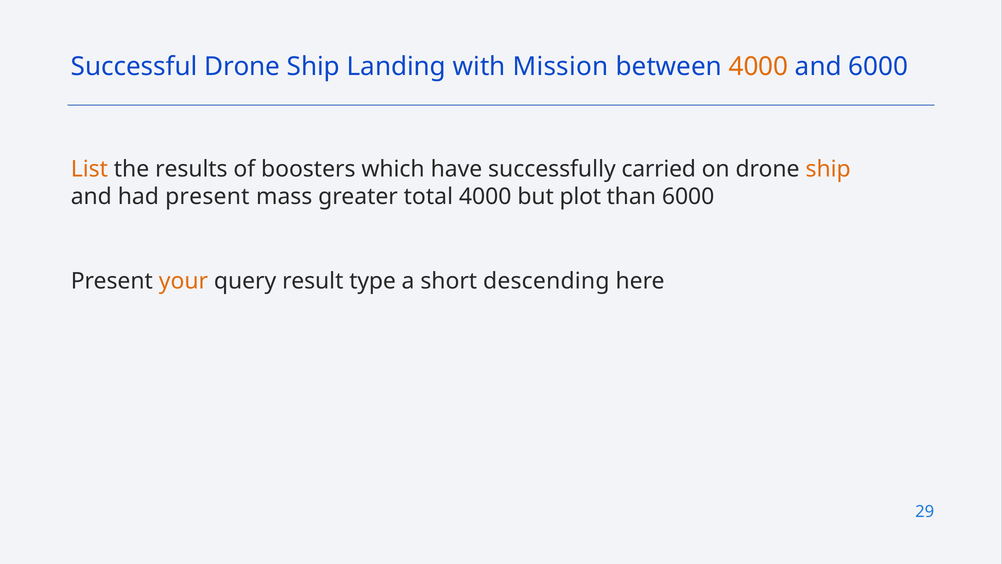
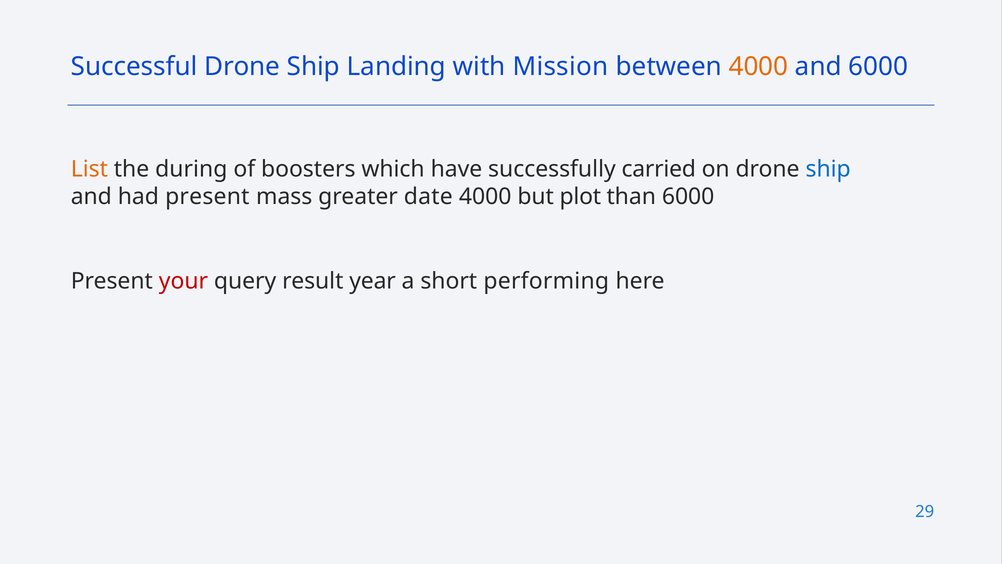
results: results -> during
ship at (828, 169) colour: orange -> blue
total: total -> date
your colour: orange -> red
type: type -> year
descending: descending -> performing
